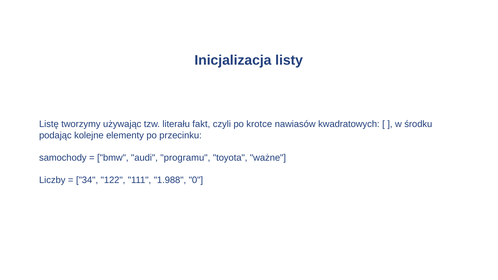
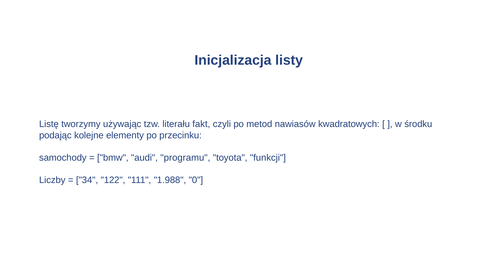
krotce: krotce -> metod
ważne: ważne -> funkcji
